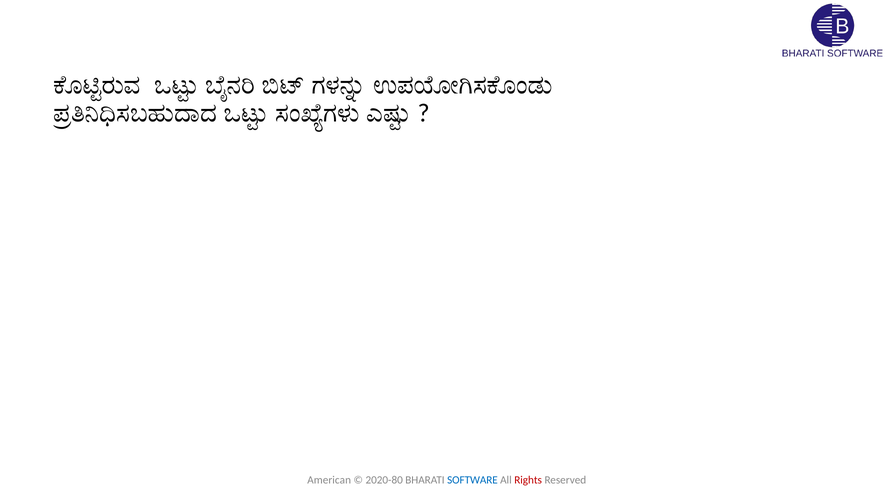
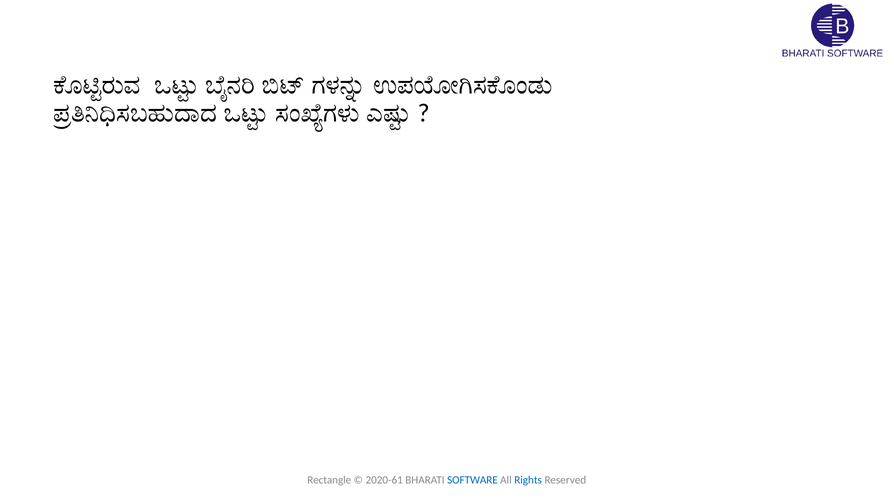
American: American -> Rectangle
2020-80: 2020-80 -> 2020-61
Rights colour: red -> blue
